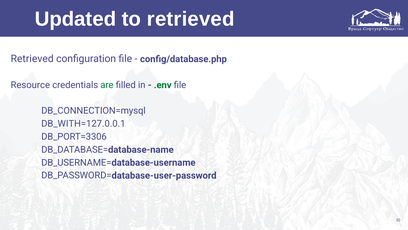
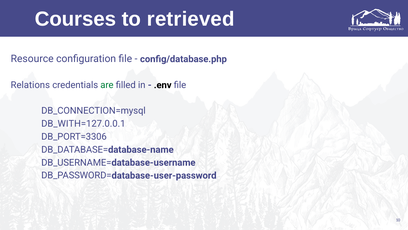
Updated: Updated -> Courses
Retrieved at (32, 59): Retrieved -> Resource
Resource: Resource -> Relations
.env colour: green -> black
